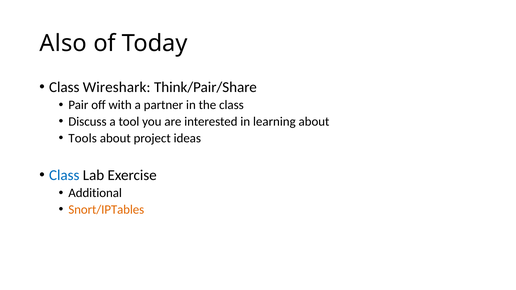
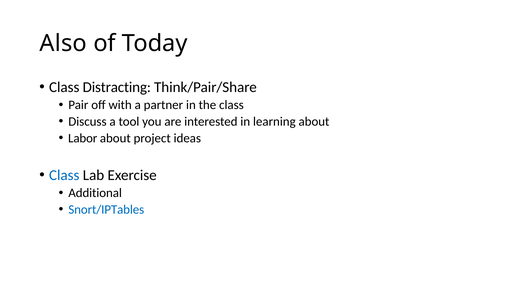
Wireshark: Wireshark -> Distracting
Tools: Tools -> Labor
Snort/IPTables colour: orange -> blue
